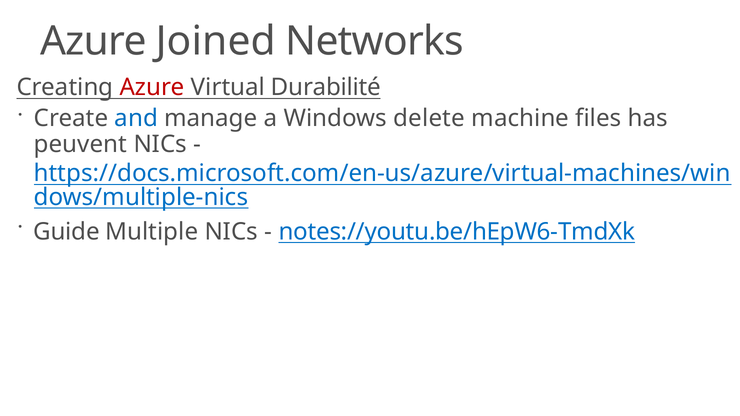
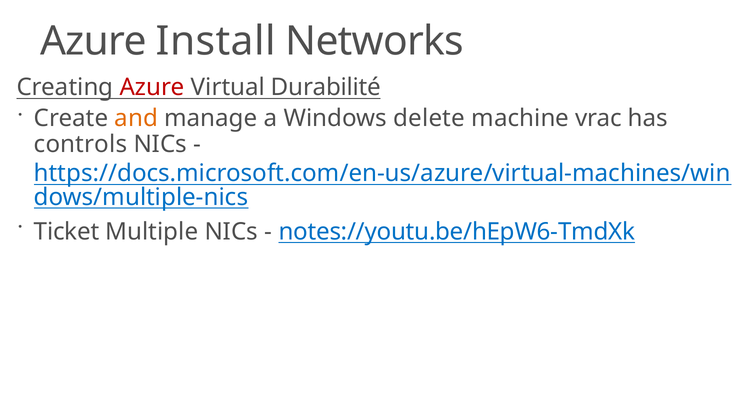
Joined: Joined -> Install
and colour: blue -> orange
files: files -> vrac
peuvent: peuvent -> controls
Guide: Guide -> Ticket
